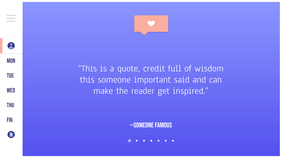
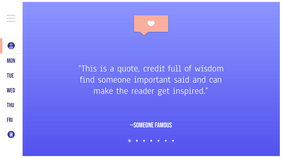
this at (87, 80): this -> find
